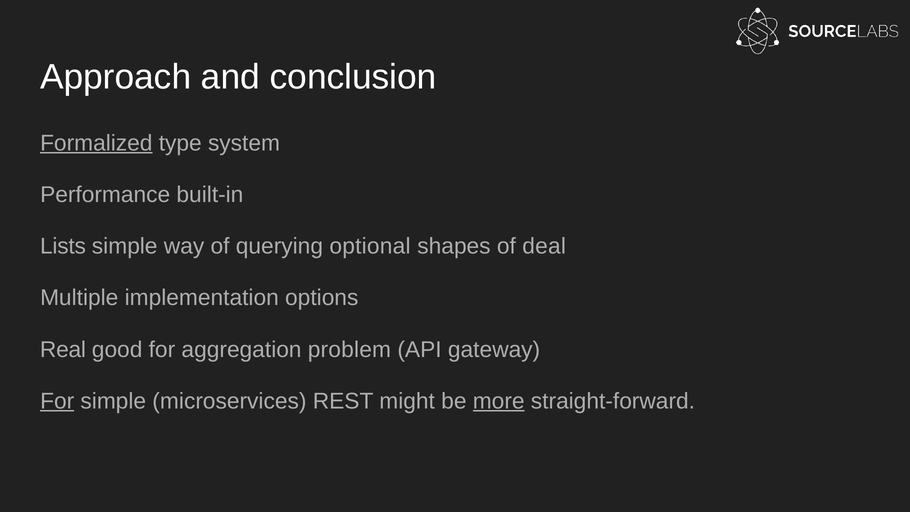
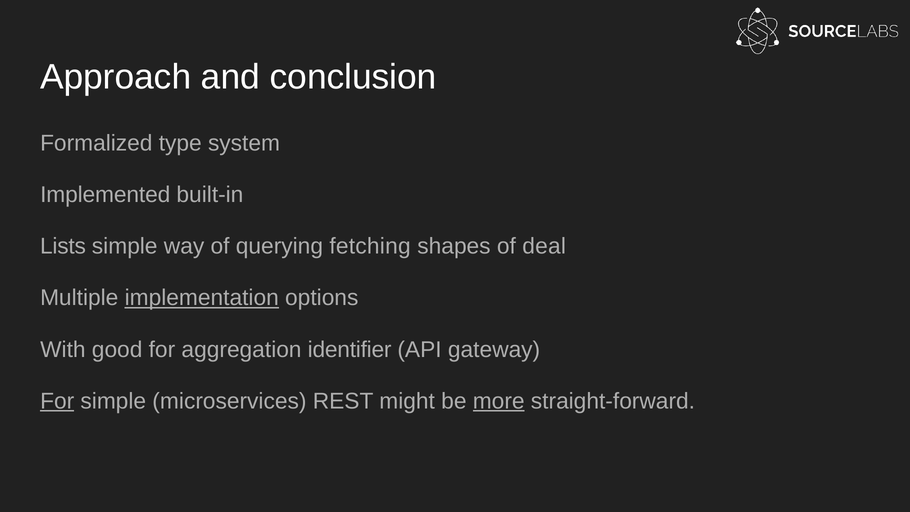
Formalized underline: present -> none
Performance: Performance -> Implemented
optional: optional -> fetching
implementation underline: none -> present
Real: Real -> With
problem: problem -> identifier
